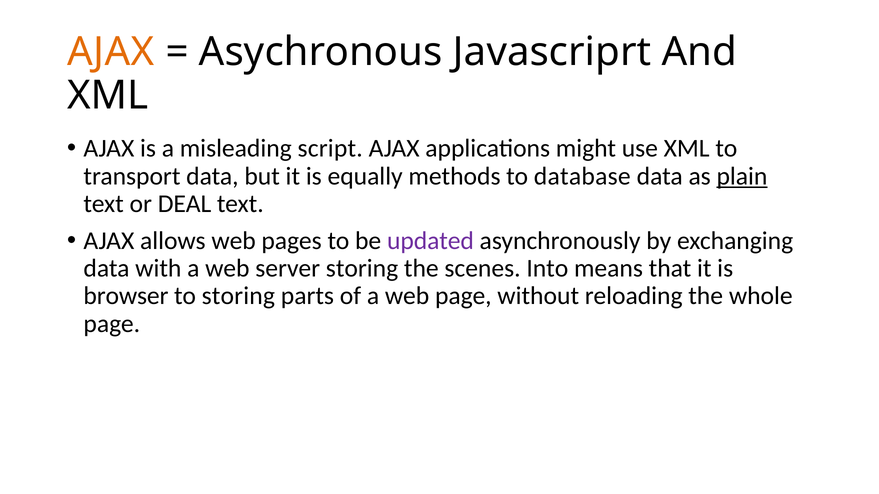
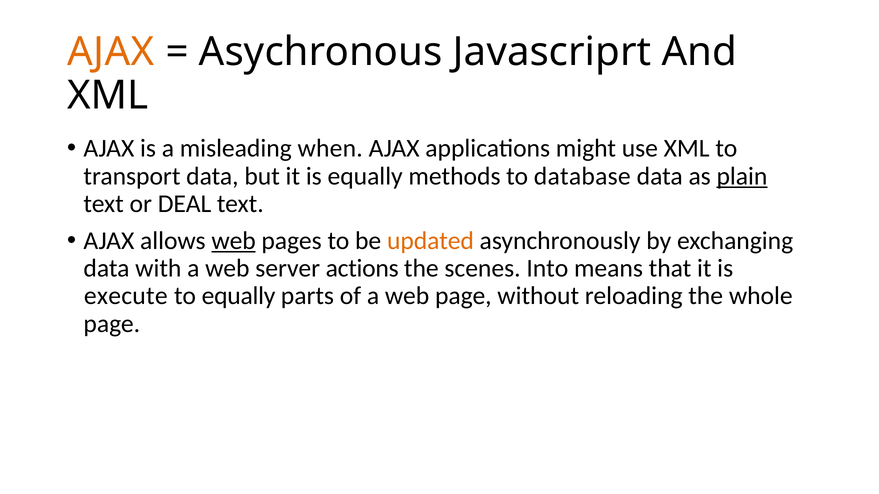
script: script -> when
web at (234, 241) underline: none -> present
updated colour: purple -> orange
server storing: storing -> actions
browser: browser -> execute
to storing: storing -> equally
